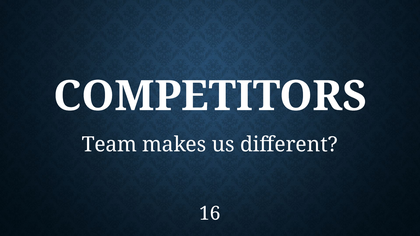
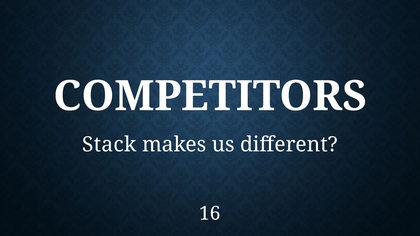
Team: Team -> Stack
